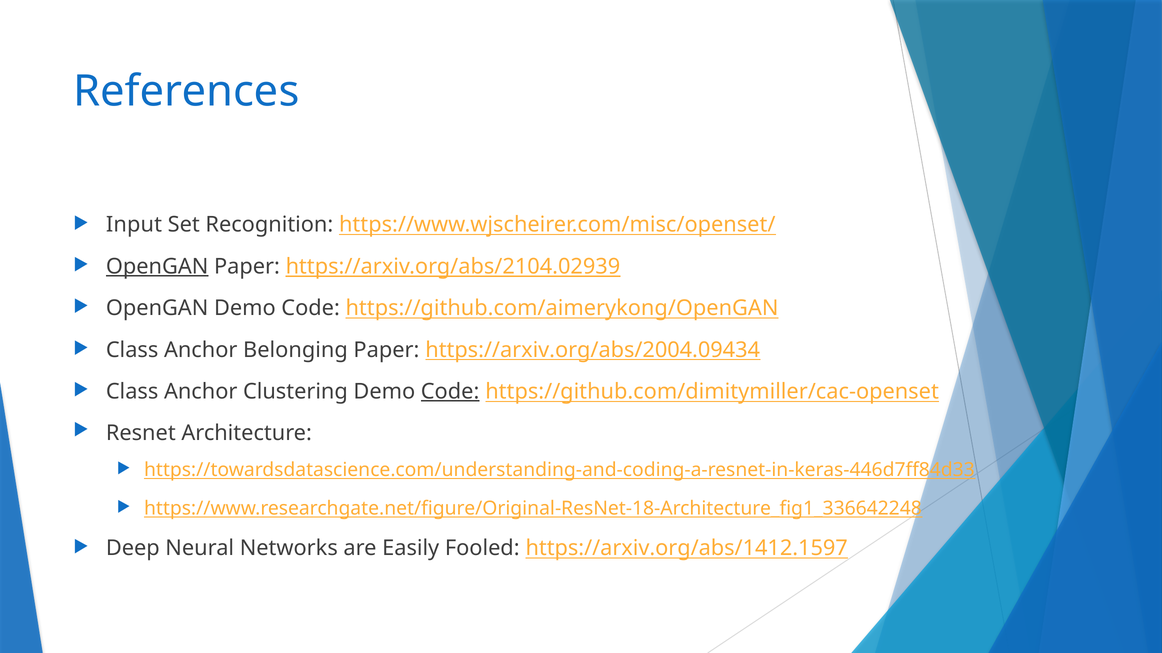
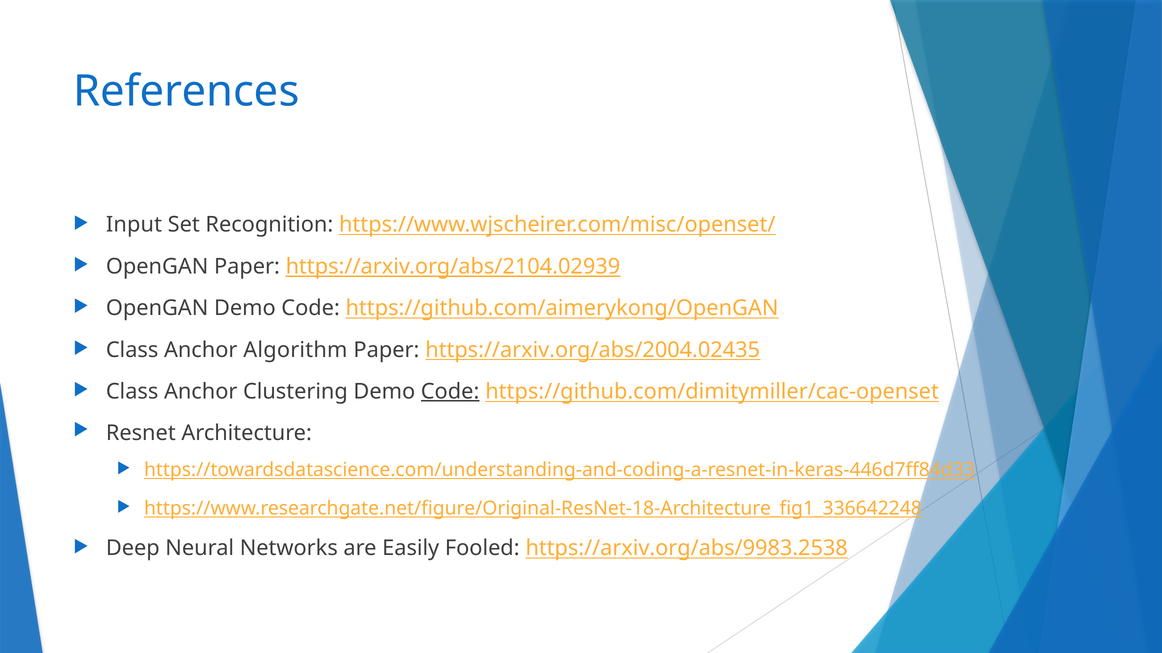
OpenGAN at (157, 267) underline: present -> none
Belonging: Belonging -> Algorithm
https://arxiv.org/abs/2004.09434: https://arxiv.org/abs/2004.09434 -> https://arxiv.org/abs/2004.02435
https://arxiv.org/abs/1412.1597: https://arxiv.org/abs/1412.1597 -> https://arxiv.org/abs/9983.2538
